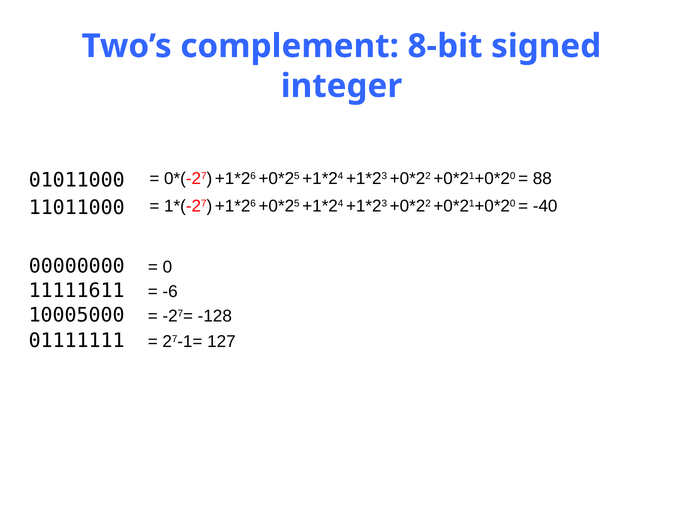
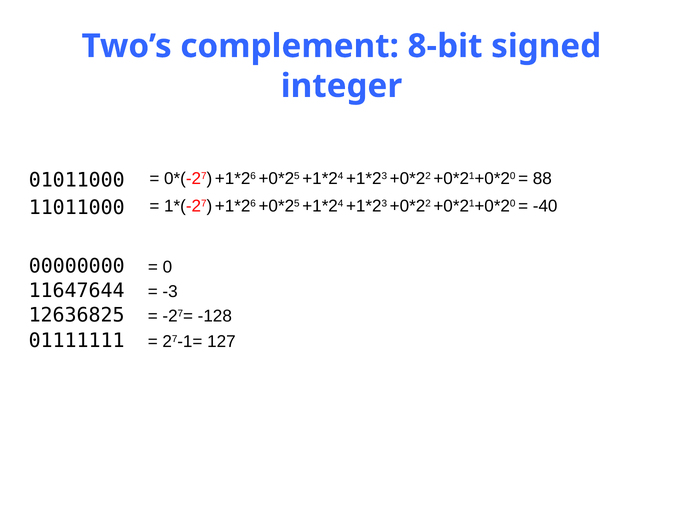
11111611: 11111611 -> 11647644
-6: -6 -> -3
10005000: 10005000 -> 12636825
